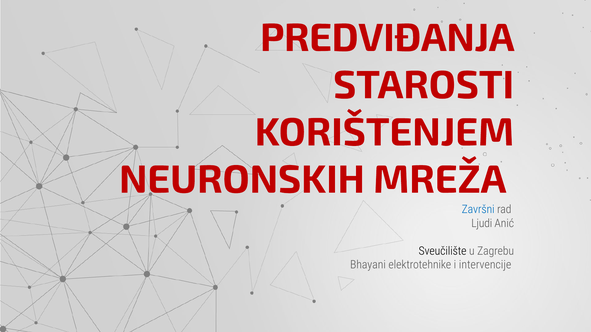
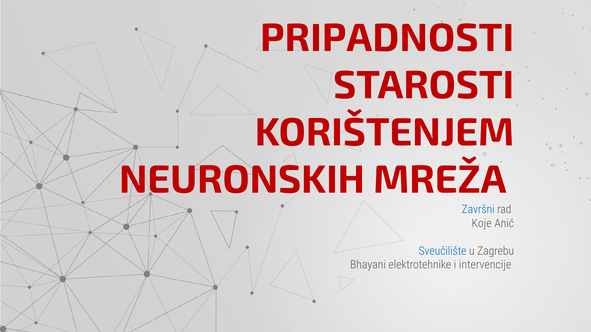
PREDVIĐANJA: PREDVIĐANJA -> PRIPADNOSTI
Ljudi: Ljudi -> Koje
Sveučilište colour: black -> blue
